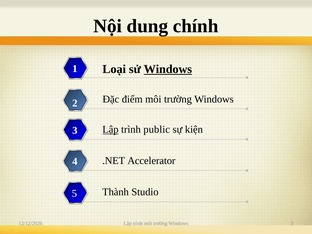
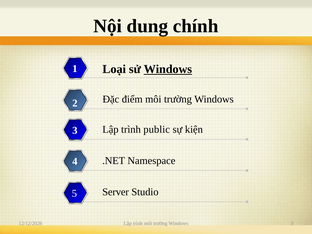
Lập at (110, 130) underline: present -> none
Accelerator: Accelerator -> Namespace
Thành: Thành -> Server
